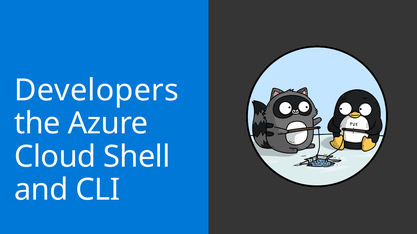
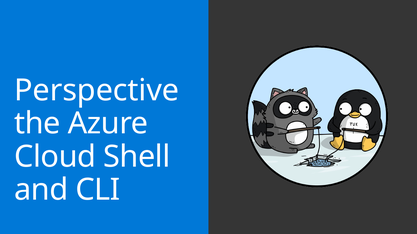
Developers: Developers -> Perspective
